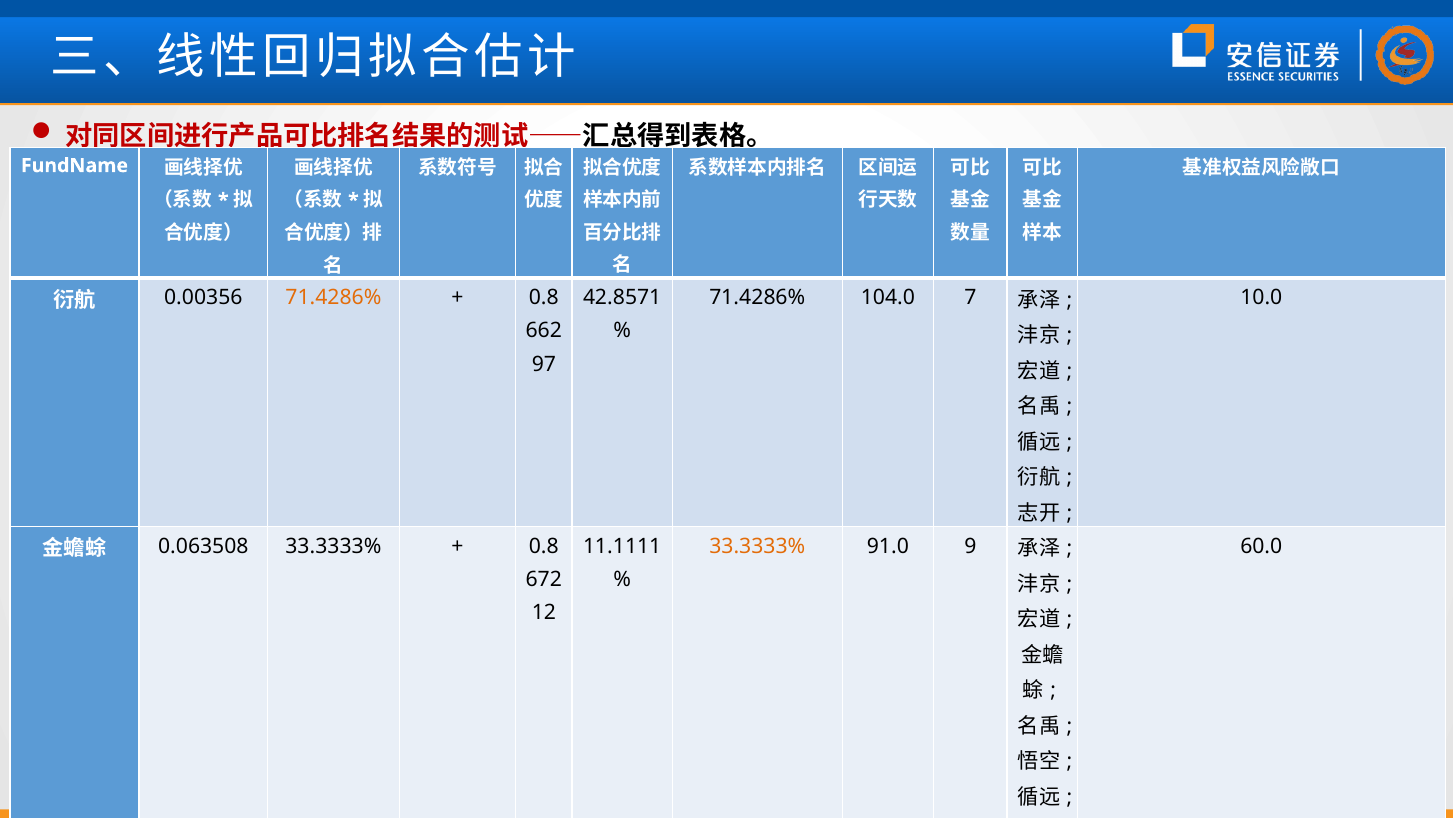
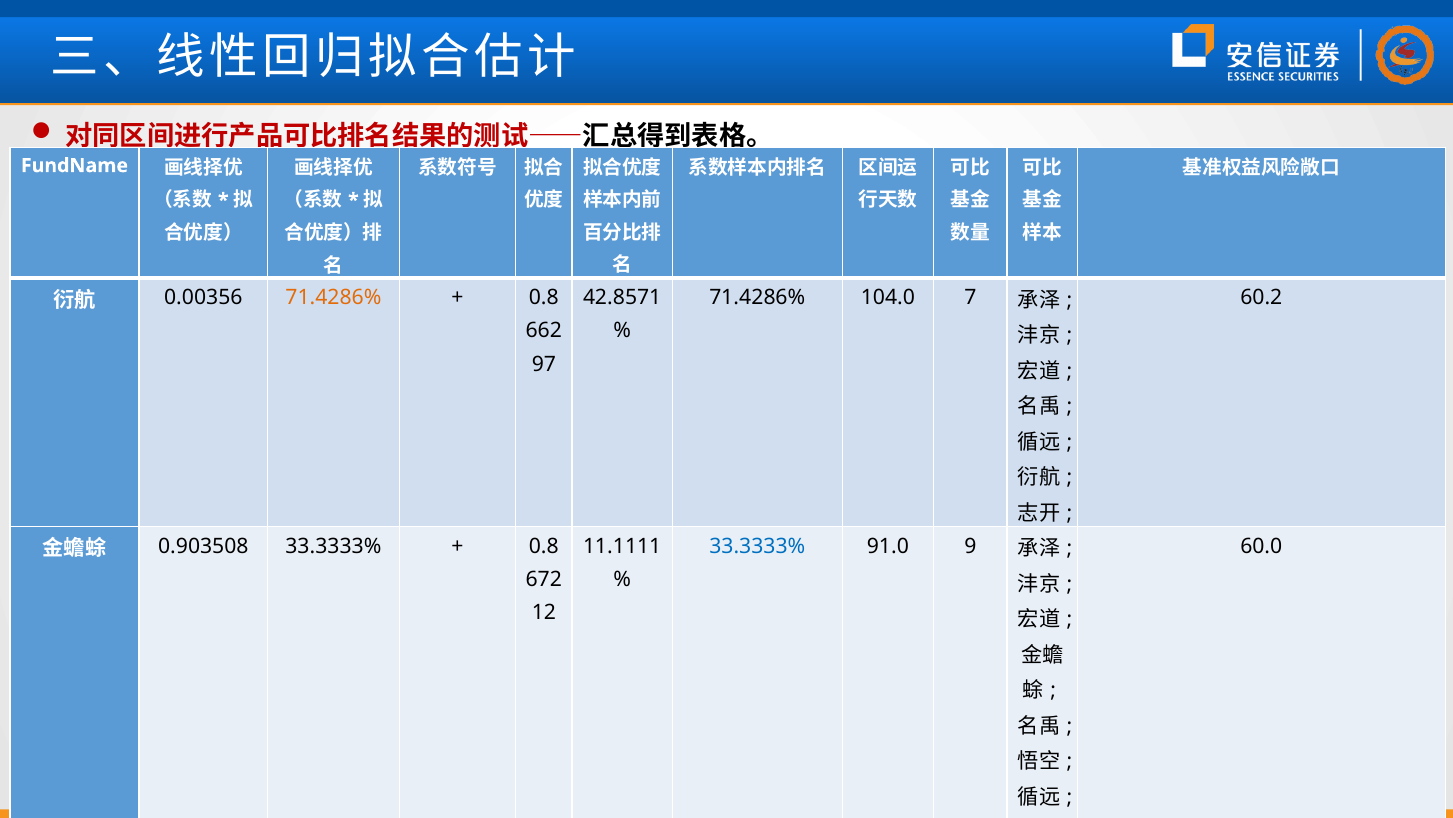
10.0: 10.0 -> 60.2
0.063508: 0.063508 -> 0.903508
33.3333% at (757, 546) colour: orange -> blue
